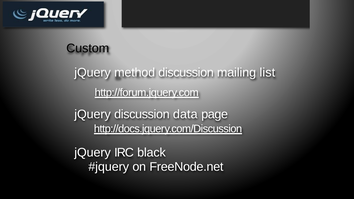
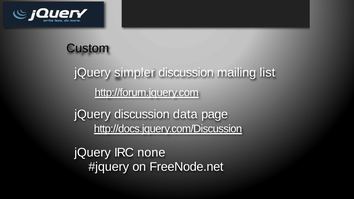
method: method -> simpler
black: black -> none
